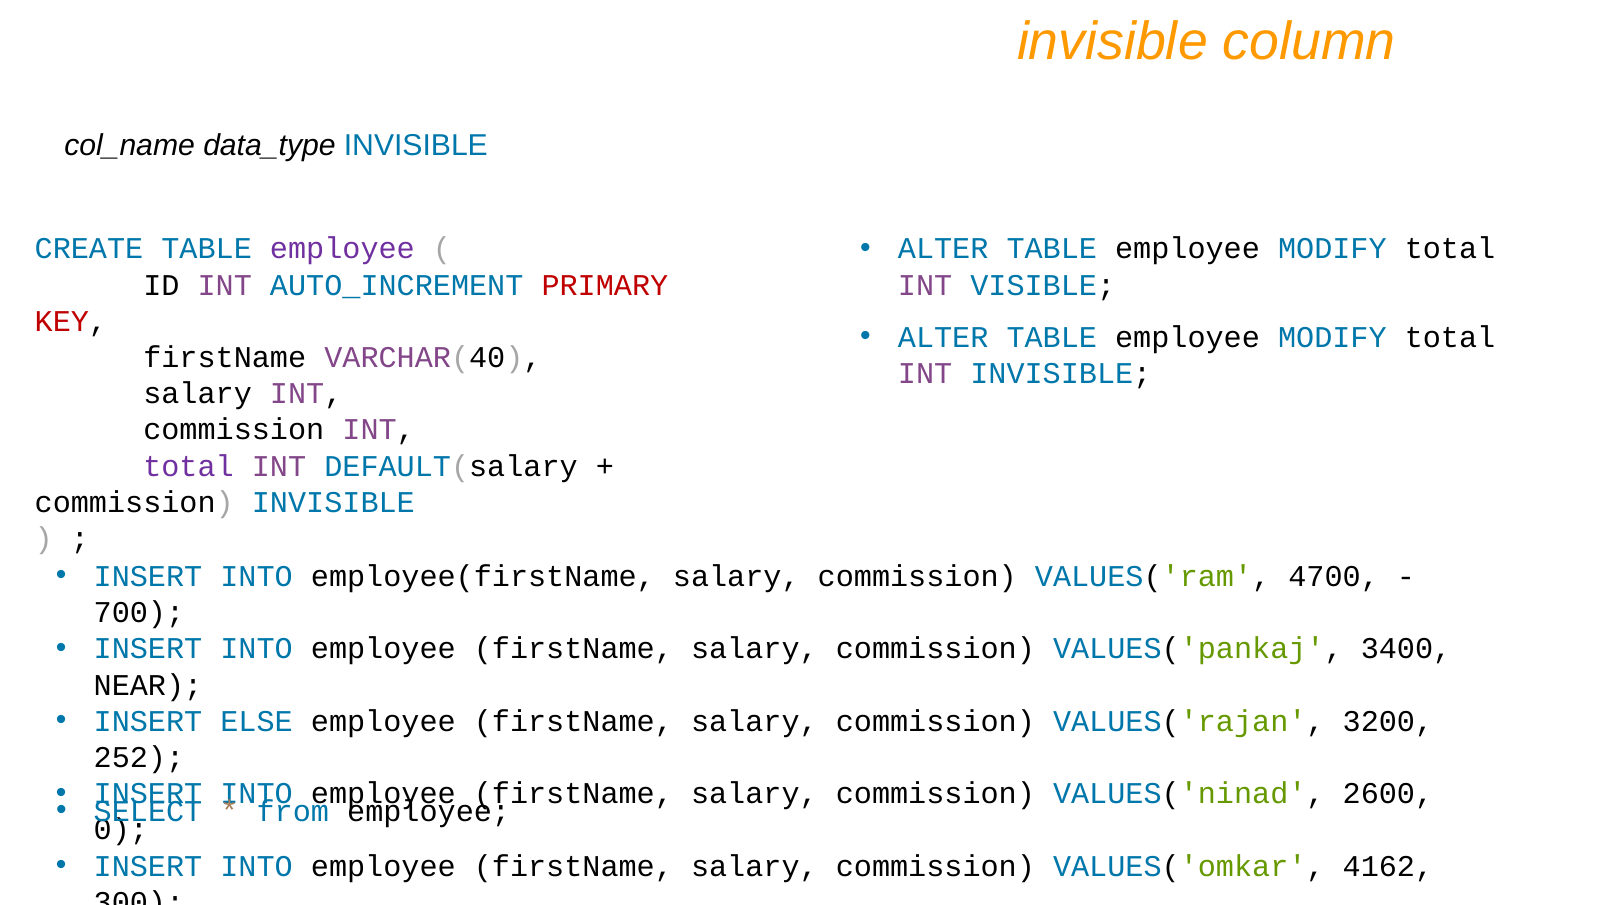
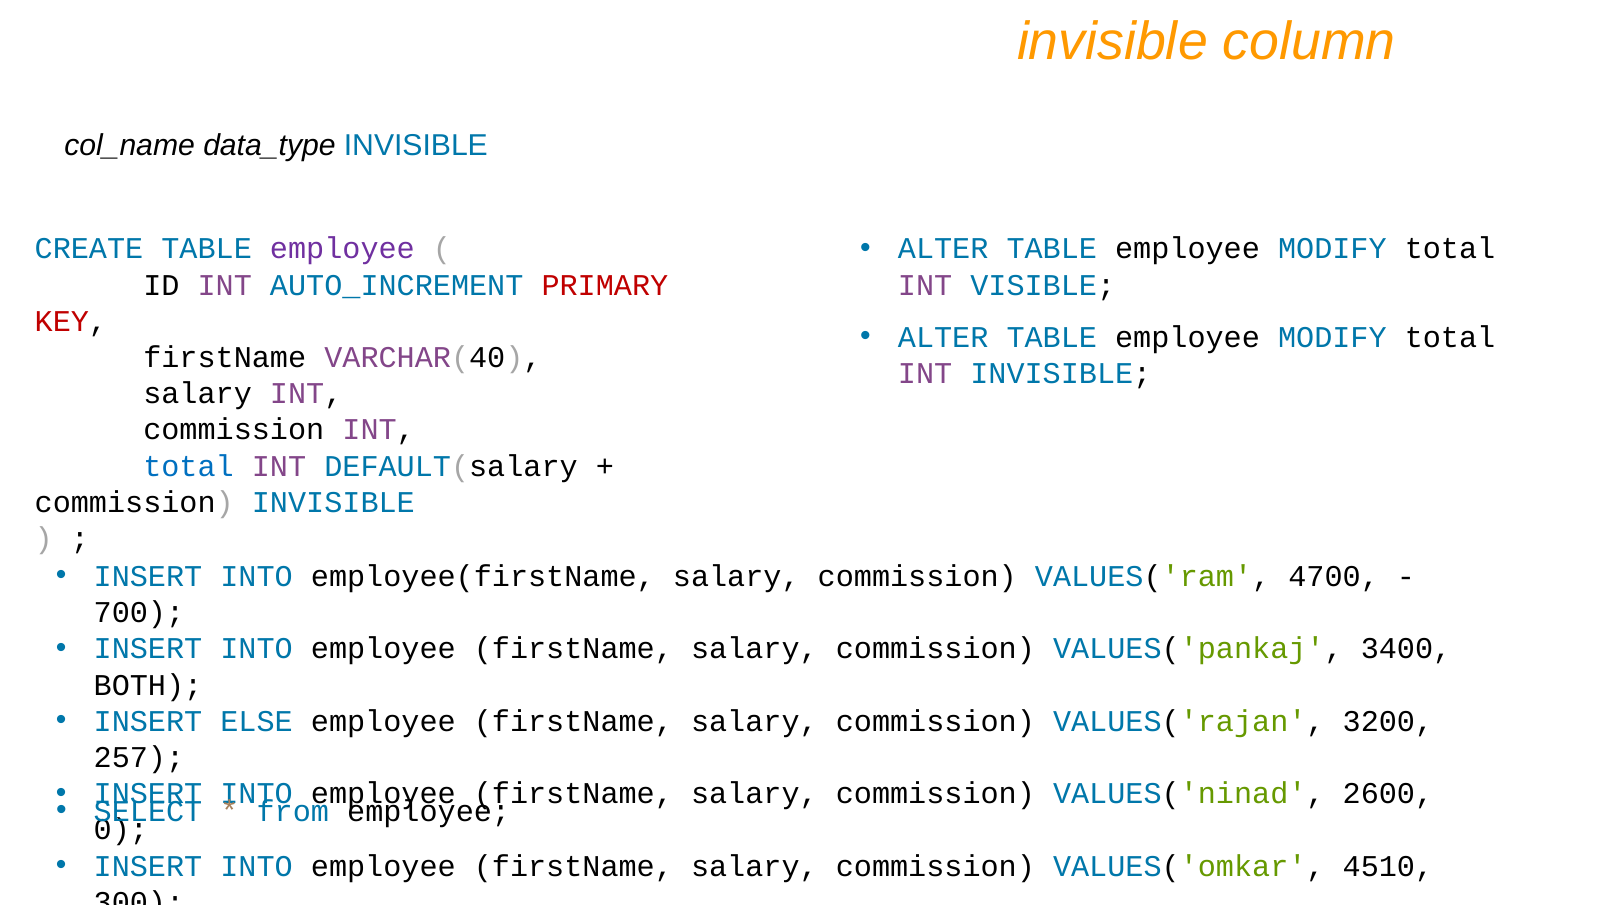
total at (189, 466) colour: purple -> blue
NEAR: NEAR -> BOTH
252: 252 -> 257
4162: 4162 -> 4510
